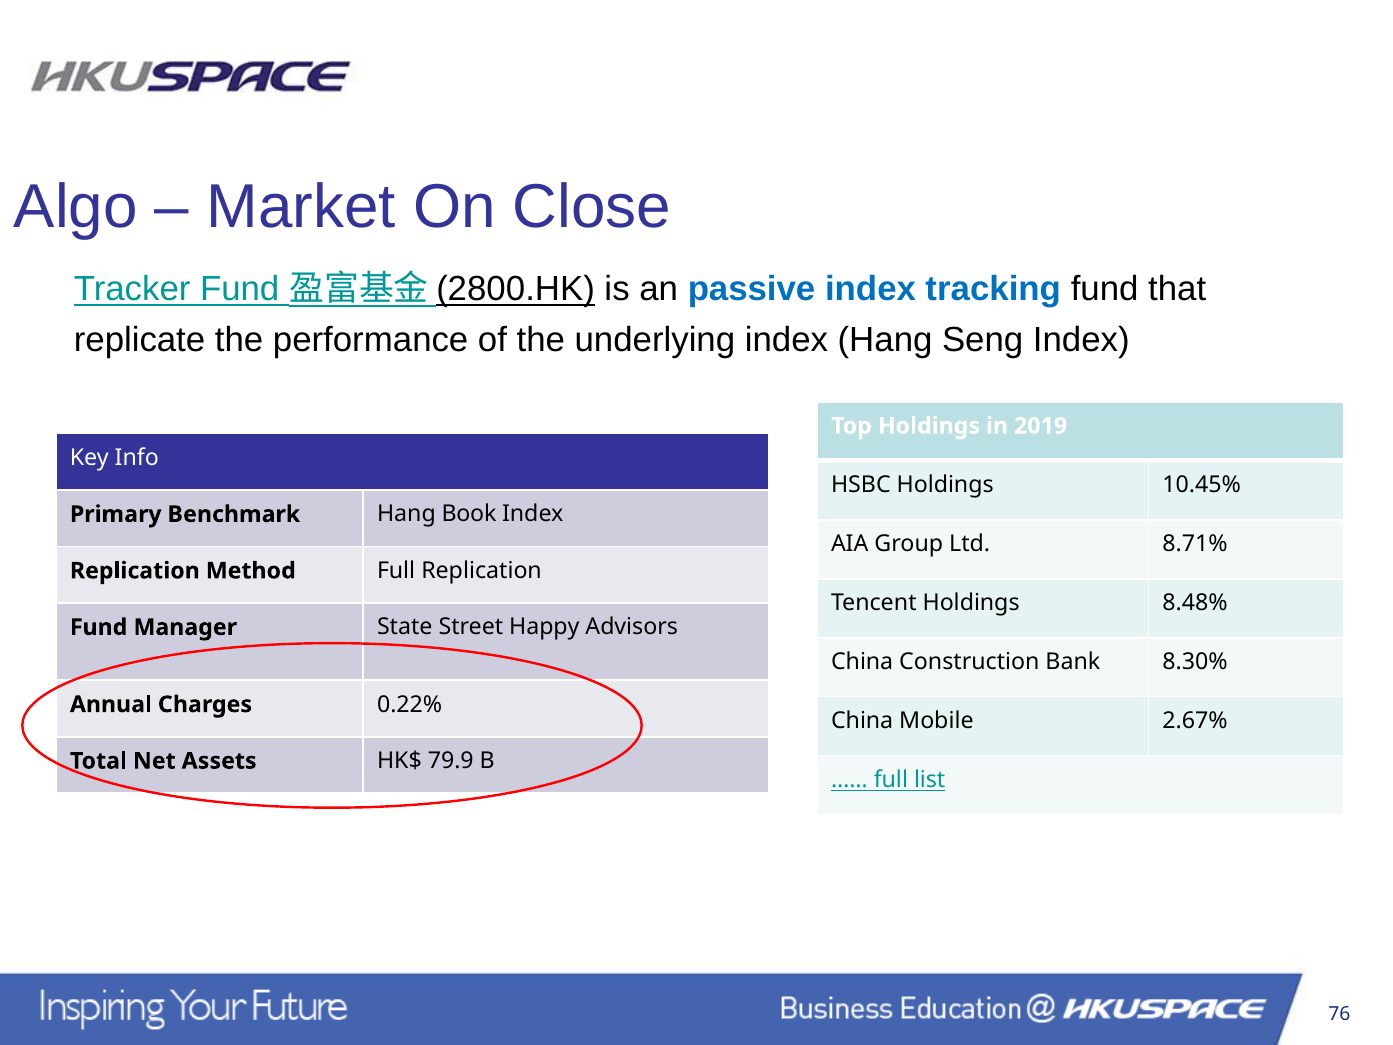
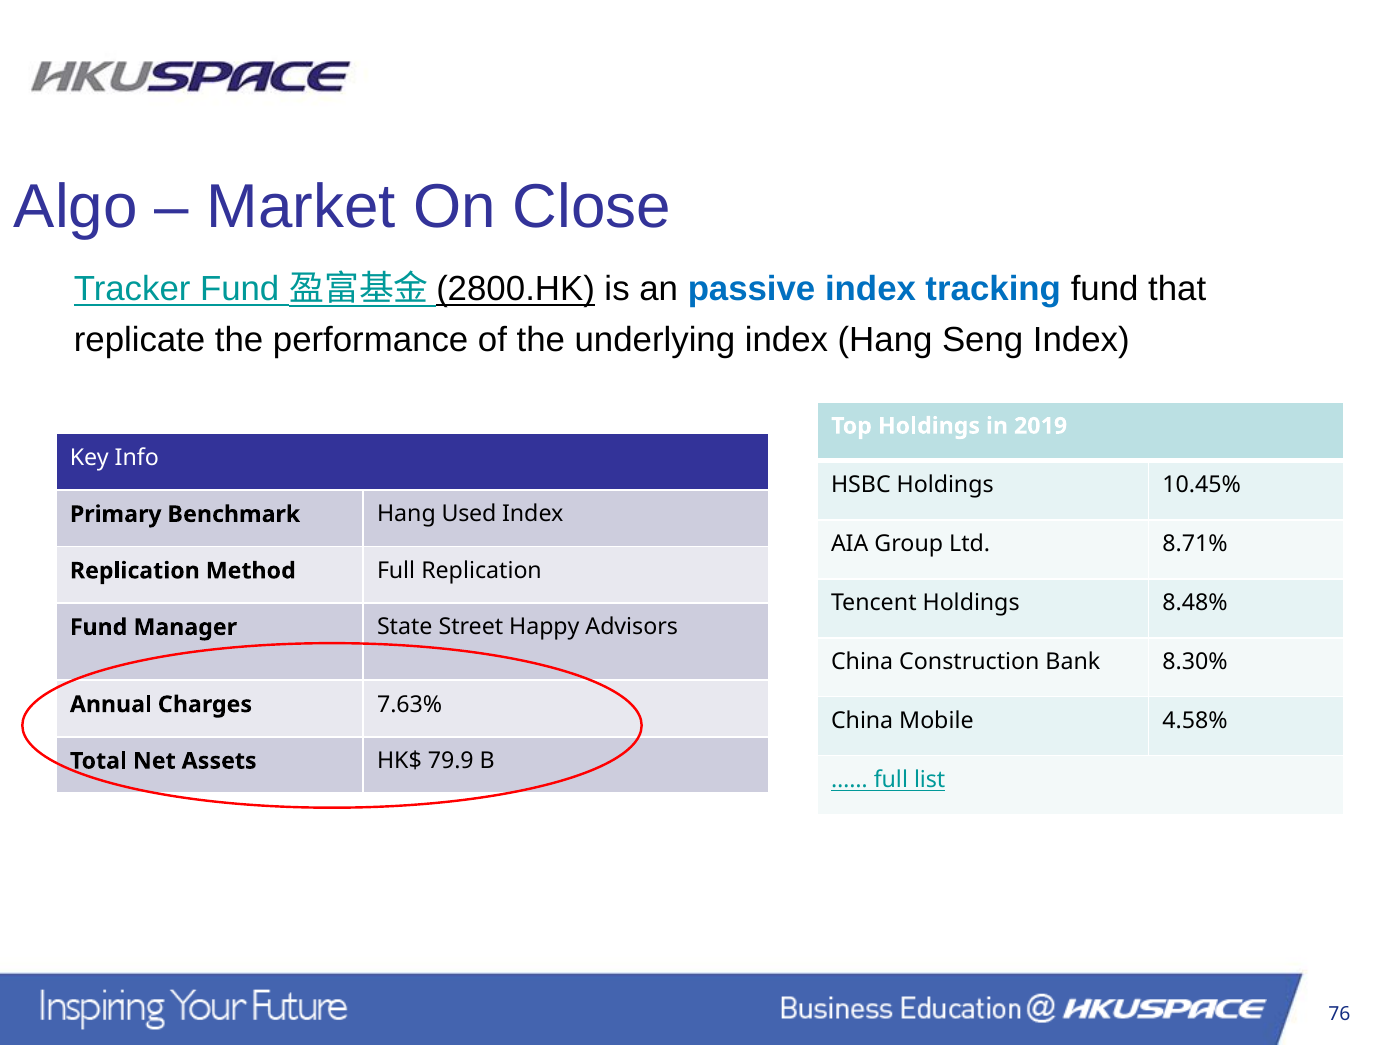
Book: Book -> Used
0.22%: 0.22% -> 7.63%
2.67%: 2.67% -> 4.58%
